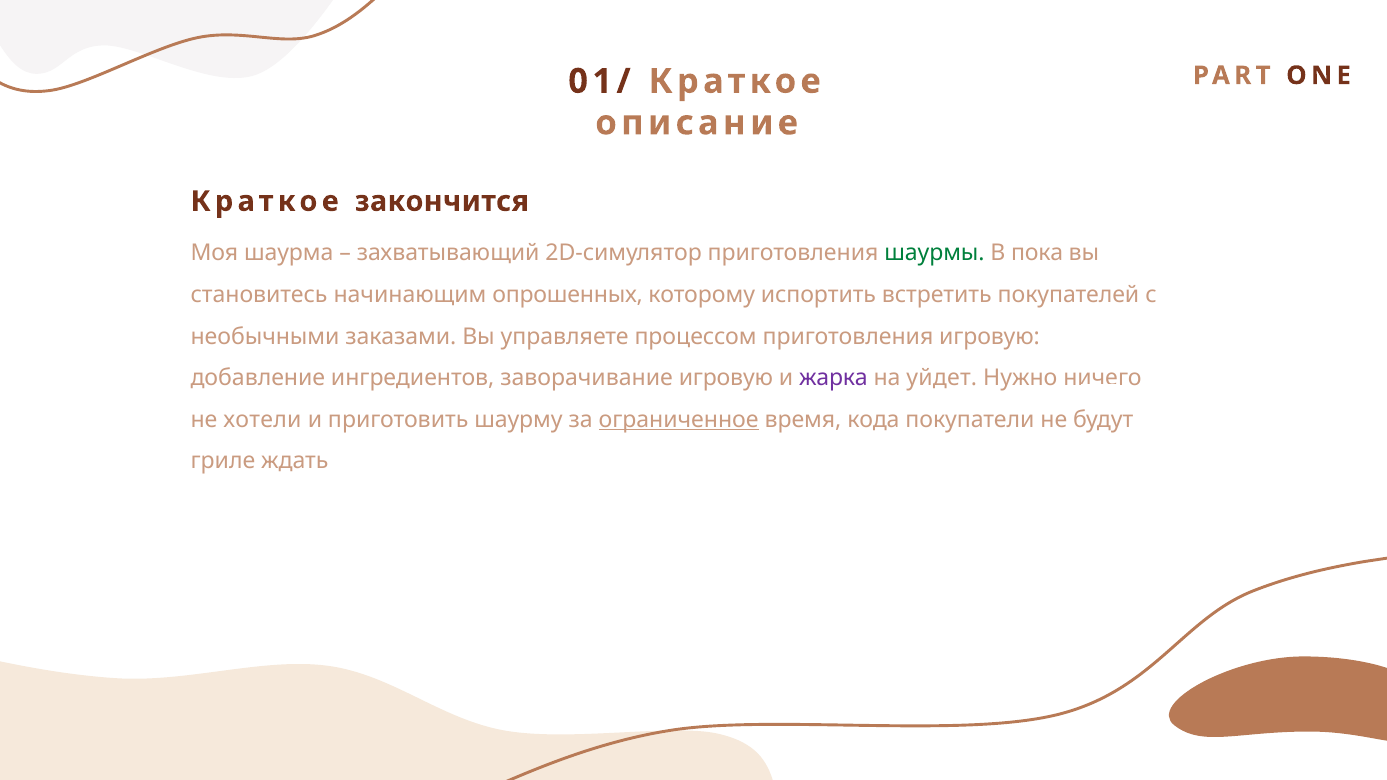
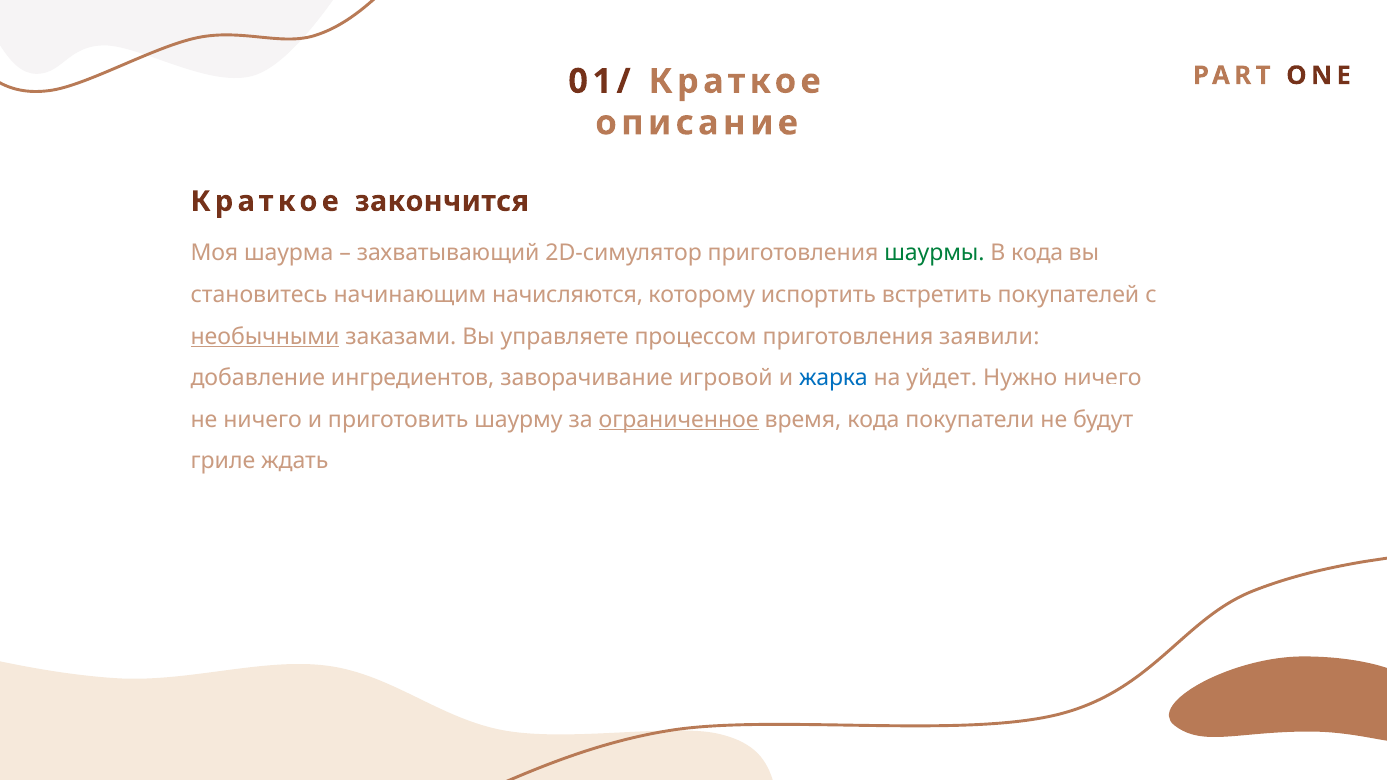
В пока: пока -> кода
опрошенных: опрошенных -> начисляются
необычными underline: none -> present
приготовления игровую: игровую -> заявили
заворачивание игровую: игровую -> игровой
жарка colour: purple -> blue
не хотели: хотели -> ничего
